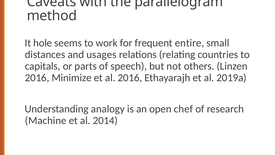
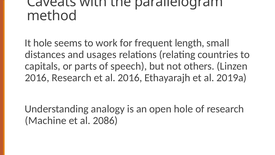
entire: entire -> length
2016 Minimize: Minimize -> Research
open chef: chef -> hole
2014: 2014 -> 2086
